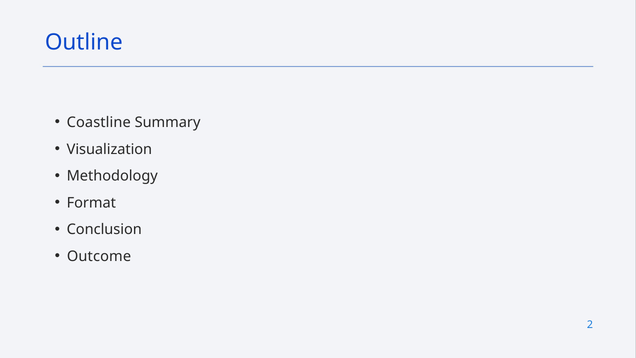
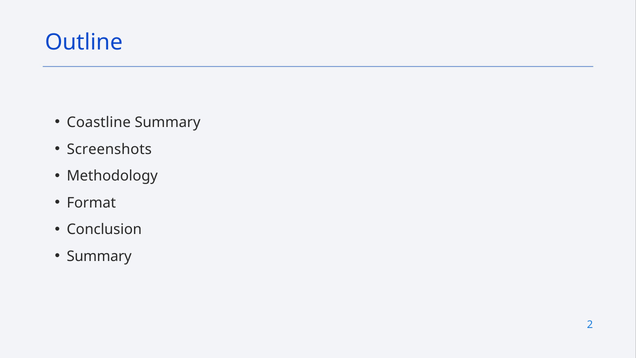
Visualization: Visualization -> Screenshots
Outcome at (99, 256): Outcome -> Summary
